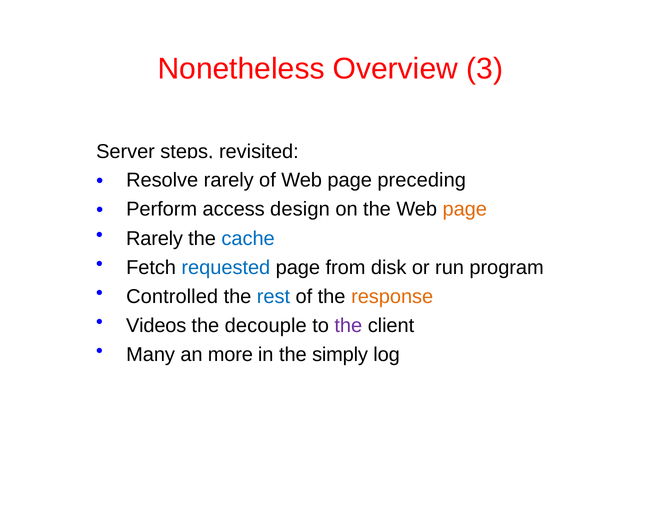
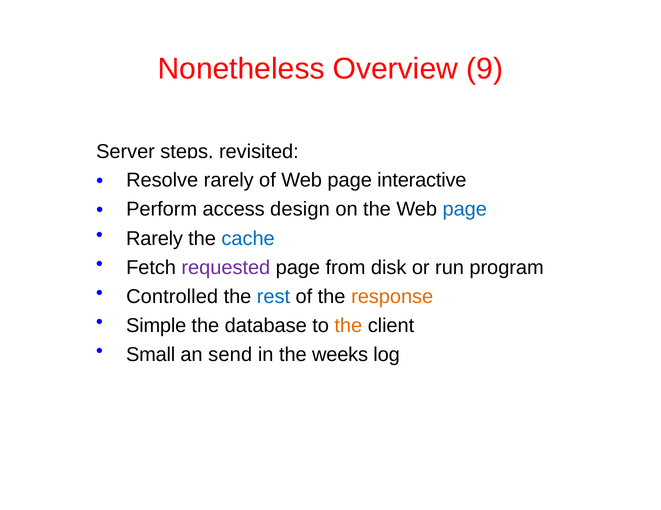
3: 3 -> 9
preceding: preceding -> interactive
page at (465, 209) colour: orange -> blue
requested colour: blue -> purple
Videos: Videos -> Simple
decouple: decouple -> database
the at (348, 326) colour: purple -> orange
Many: Many -> Small
more: more -> send
simply: simply -> weeks
